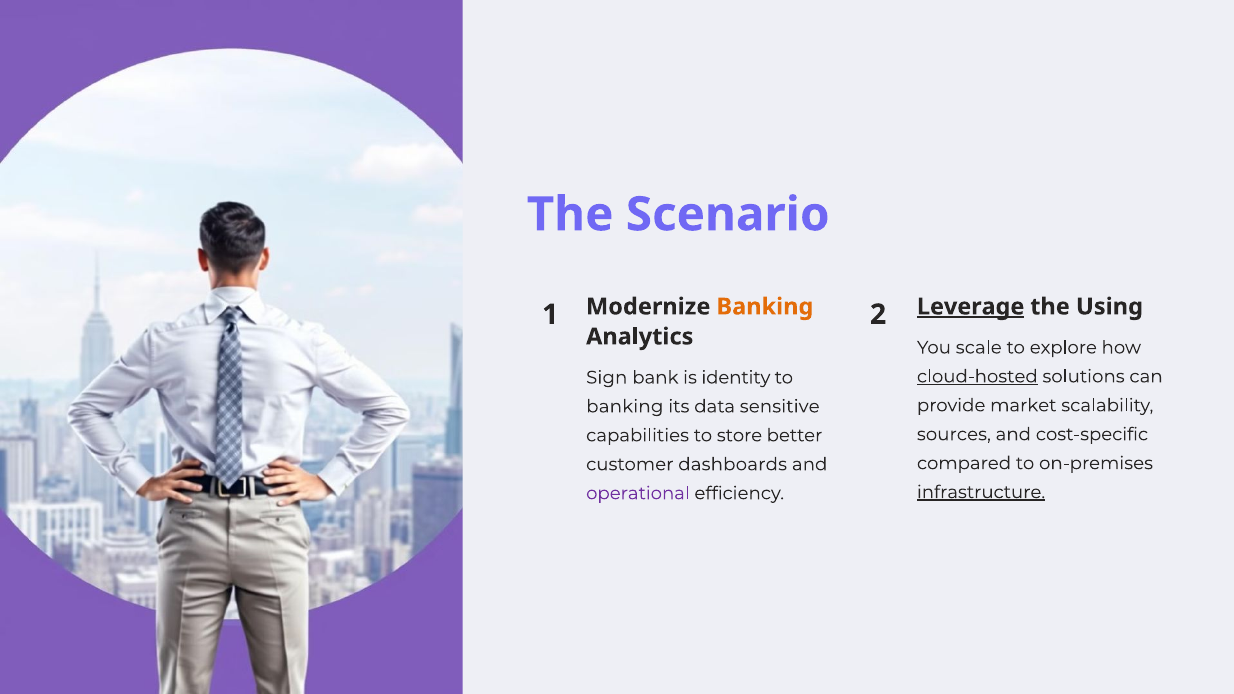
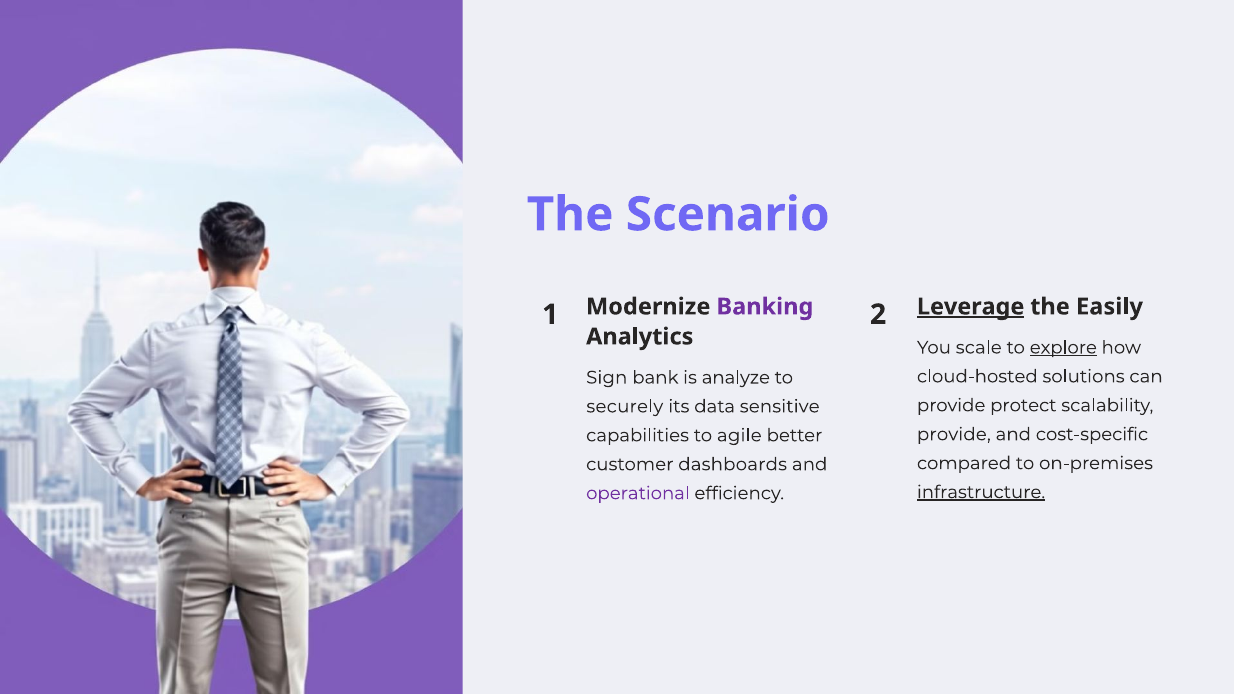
Banking at (765, 307) colour: orange -> purple
Using: Using -> Easily
explore underline: none -> present
cloud-hosted underline: present -> none
identity: identity -> analyze
market: market -> protect
banking at (625, 407): banking -> securely
sources at (954, 434): sources -> provide
store: store -> agile
